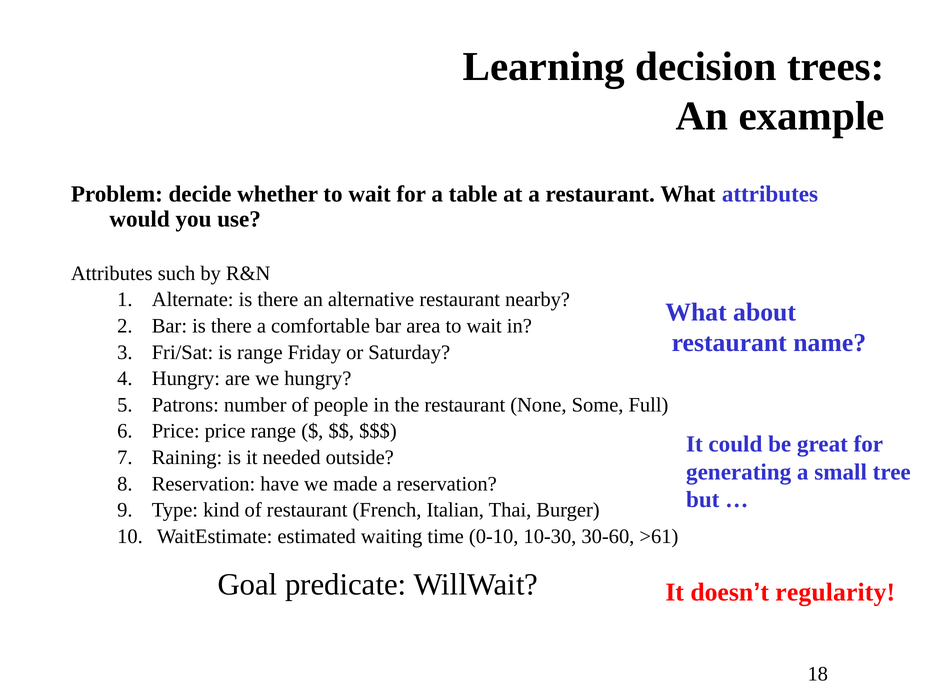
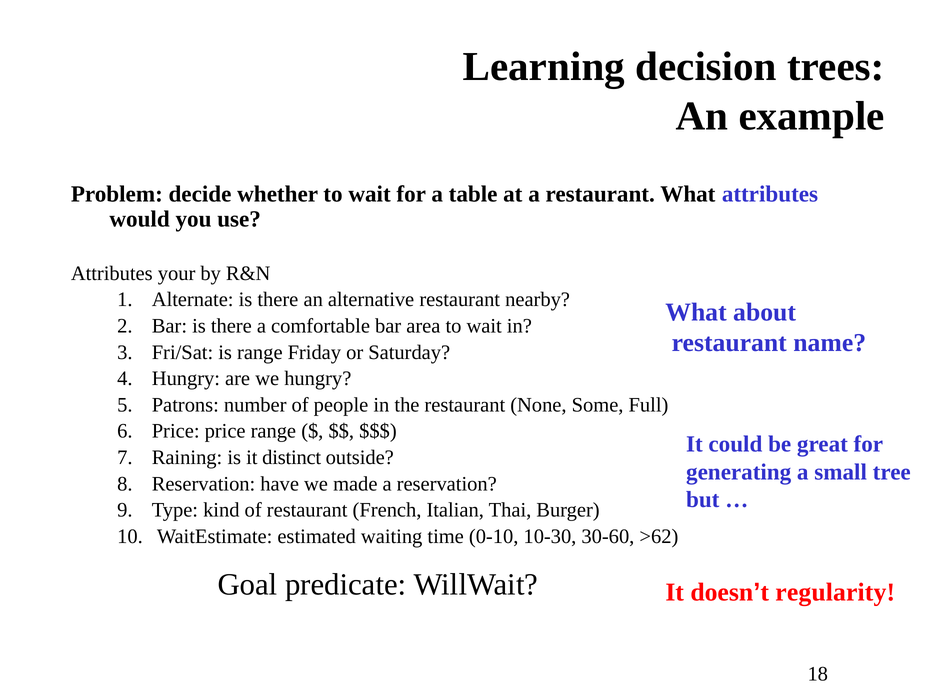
such: such -> your
needed: needed -> distinct
>61: >61 -> >62
